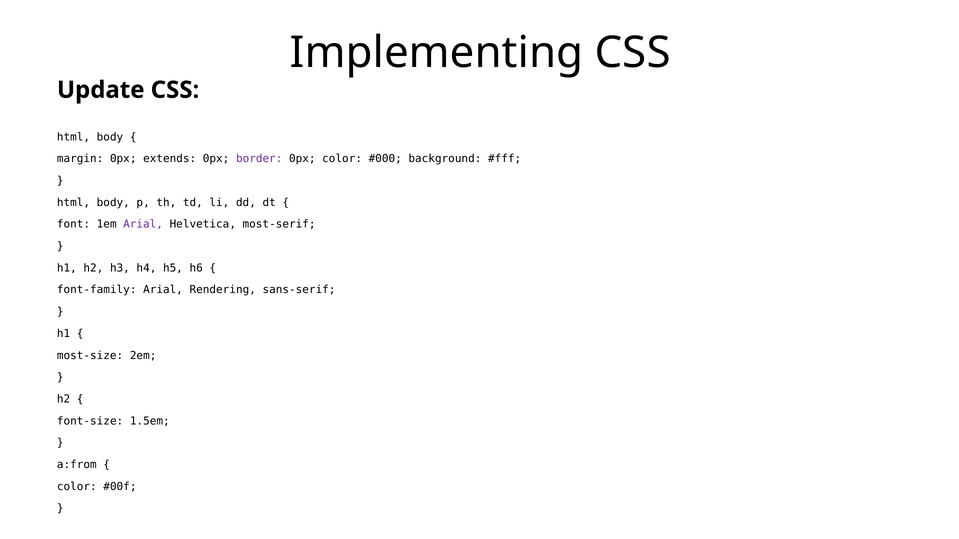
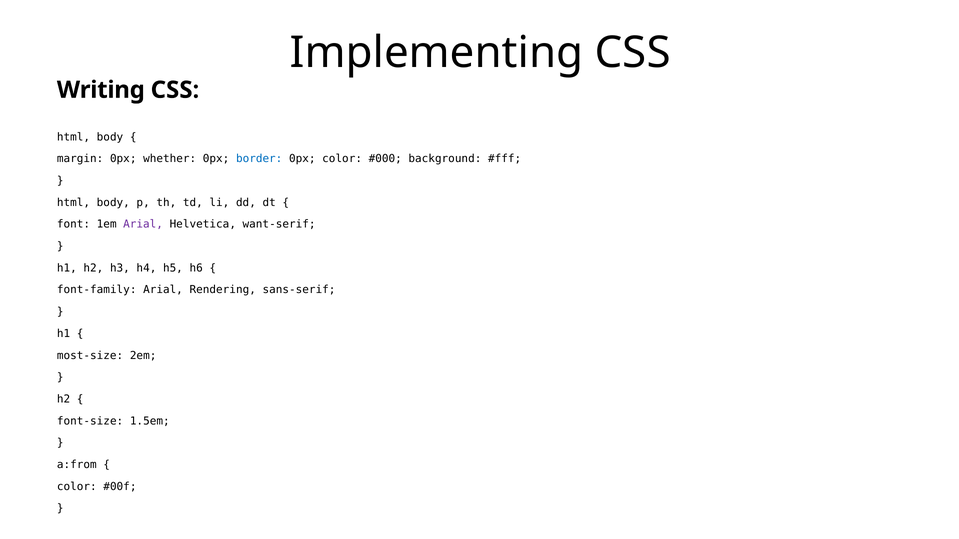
Update: Update -> Writing
extends: extends -> whether
border colour: purple -> blue
most-serif: most-serif -> want-serif
